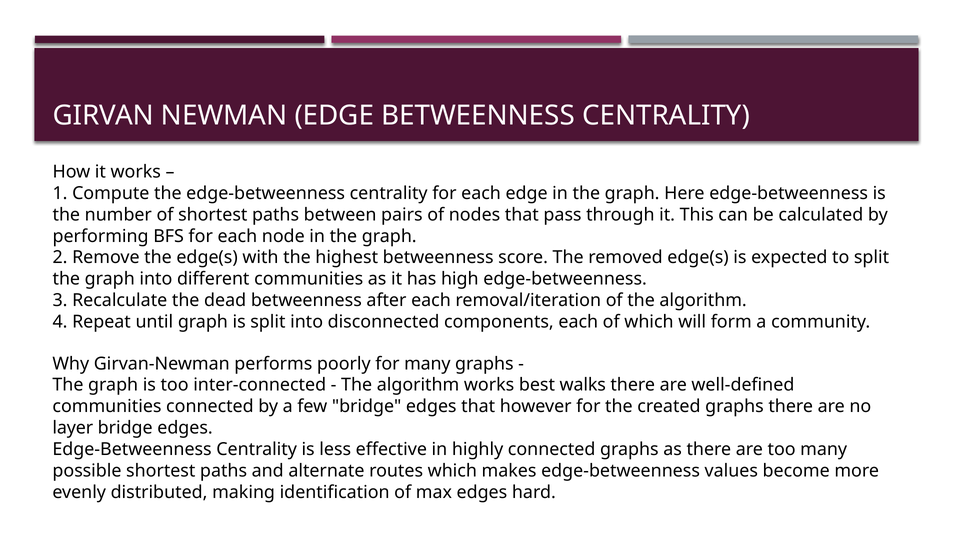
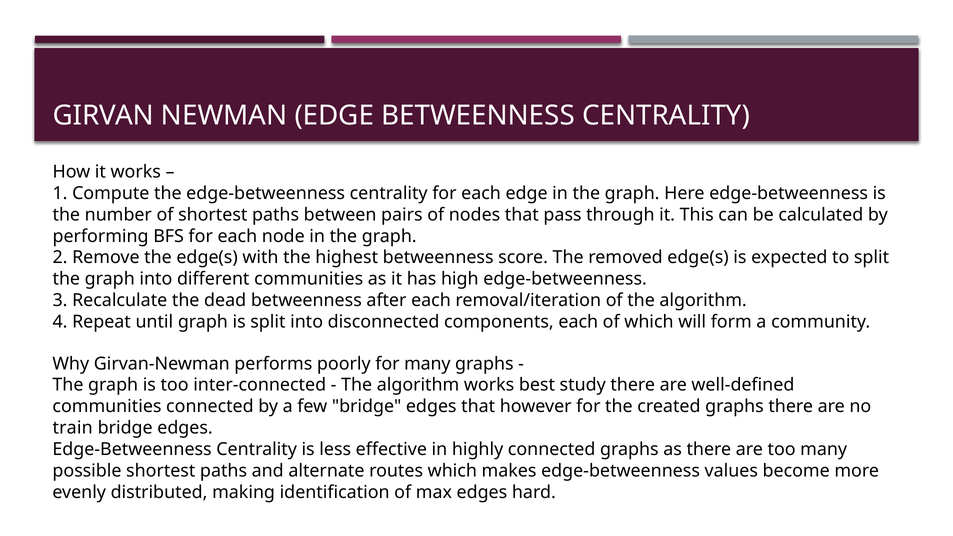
walks: walks -> study
layer: layer -> train
